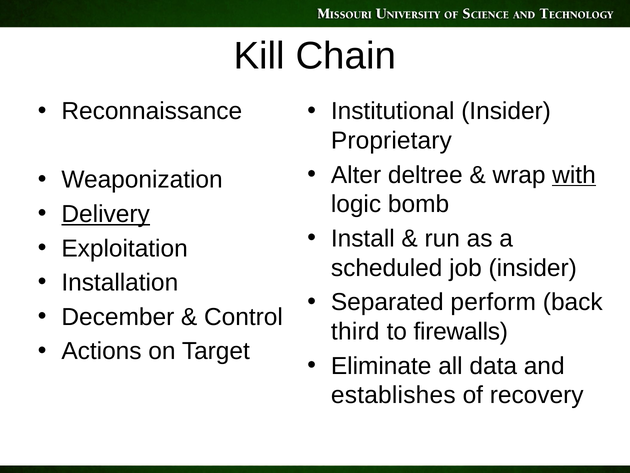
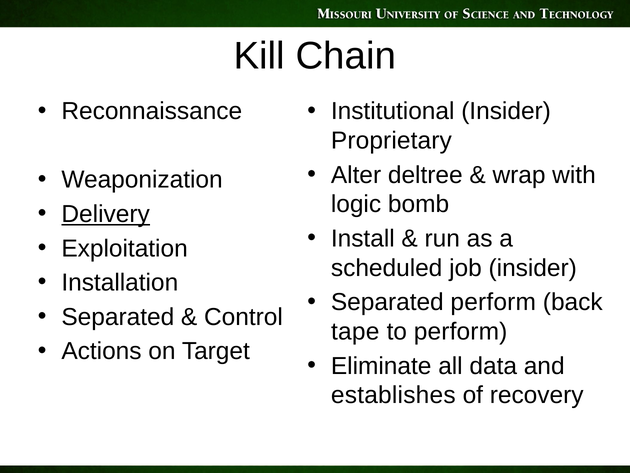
with underline: present -> none
December at (118, 317): December -> Separated
third: third -> tape
to firewalls: firewalls -> perform
